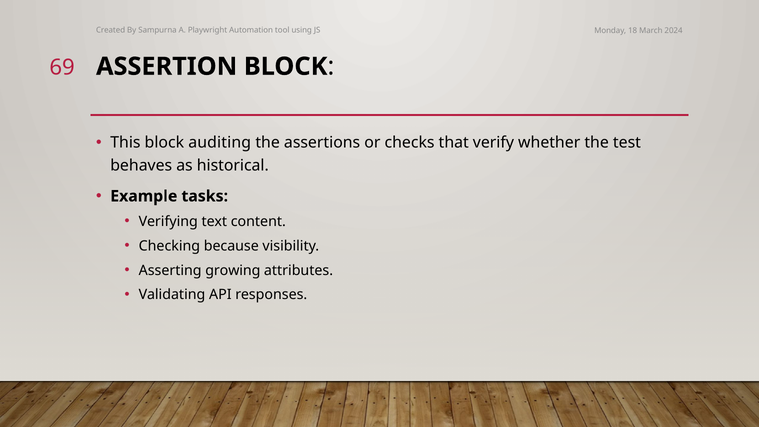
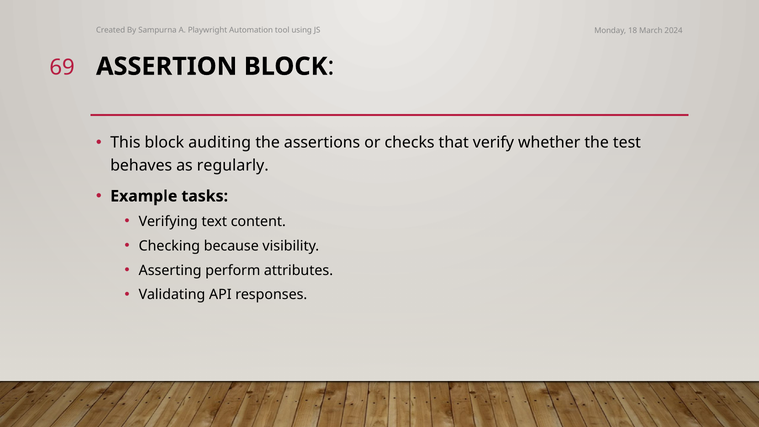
historical: historical -> regularly
growing: growing -> perform
